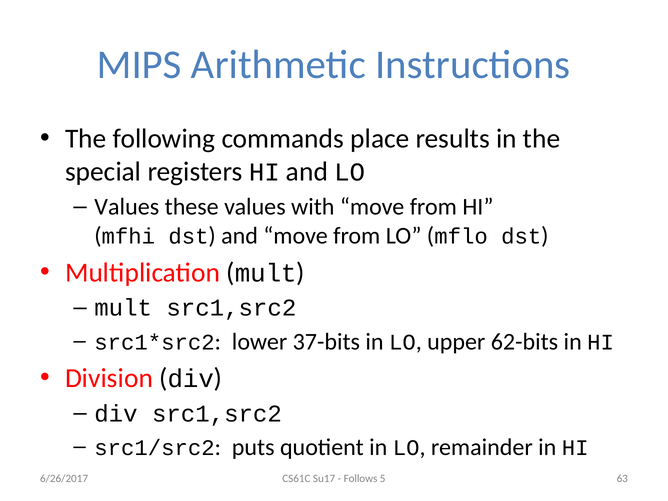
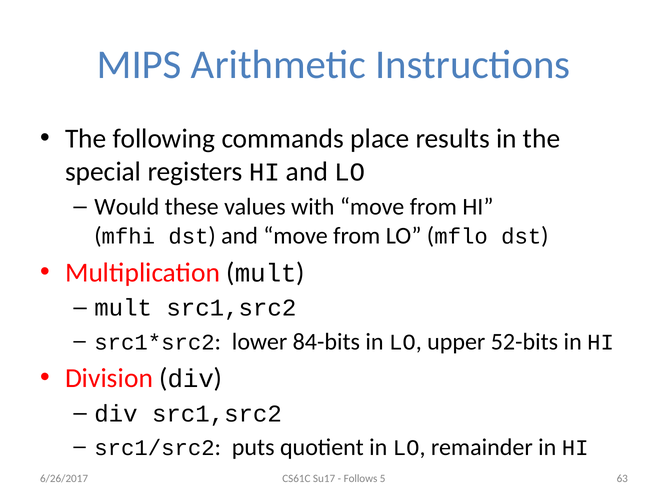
Values at (127, 207): Values -> Would
37-bits: 37-bits -> 84-bits
62-bits: 62-bits -> 52-bits
